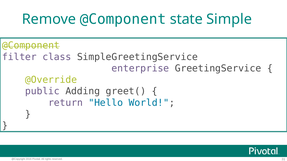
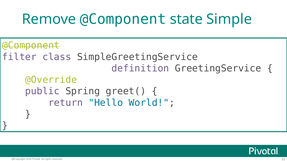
enterprise: enterprise -> definition
Adding: Adding -> Spring
